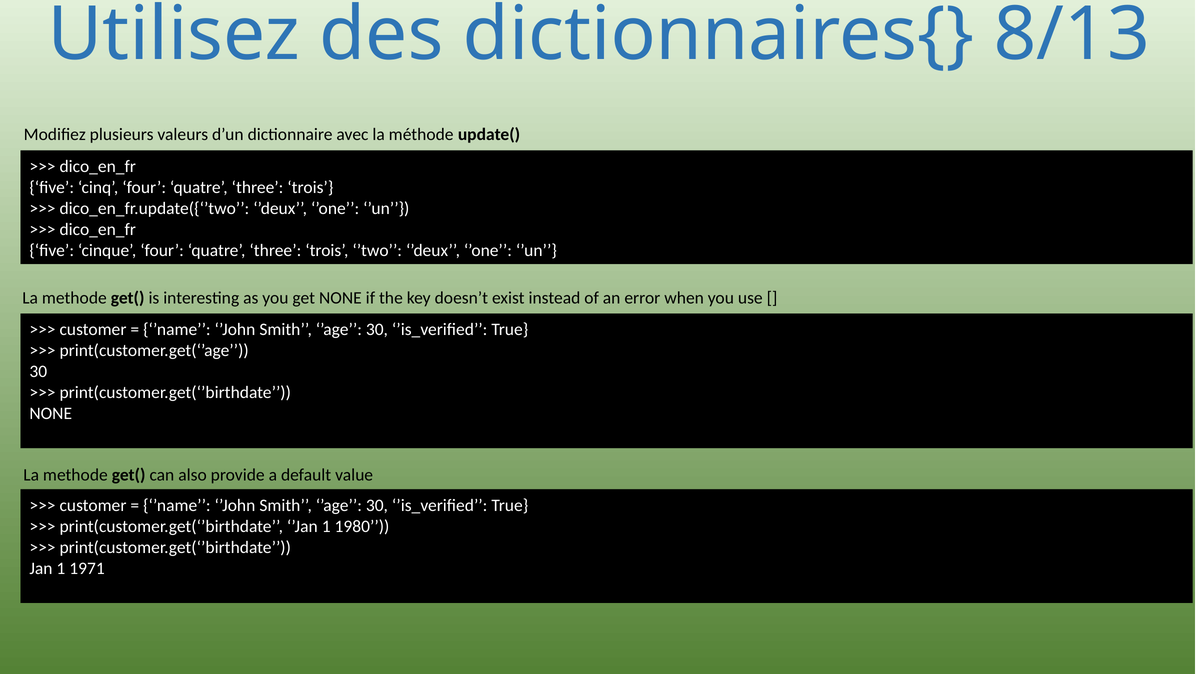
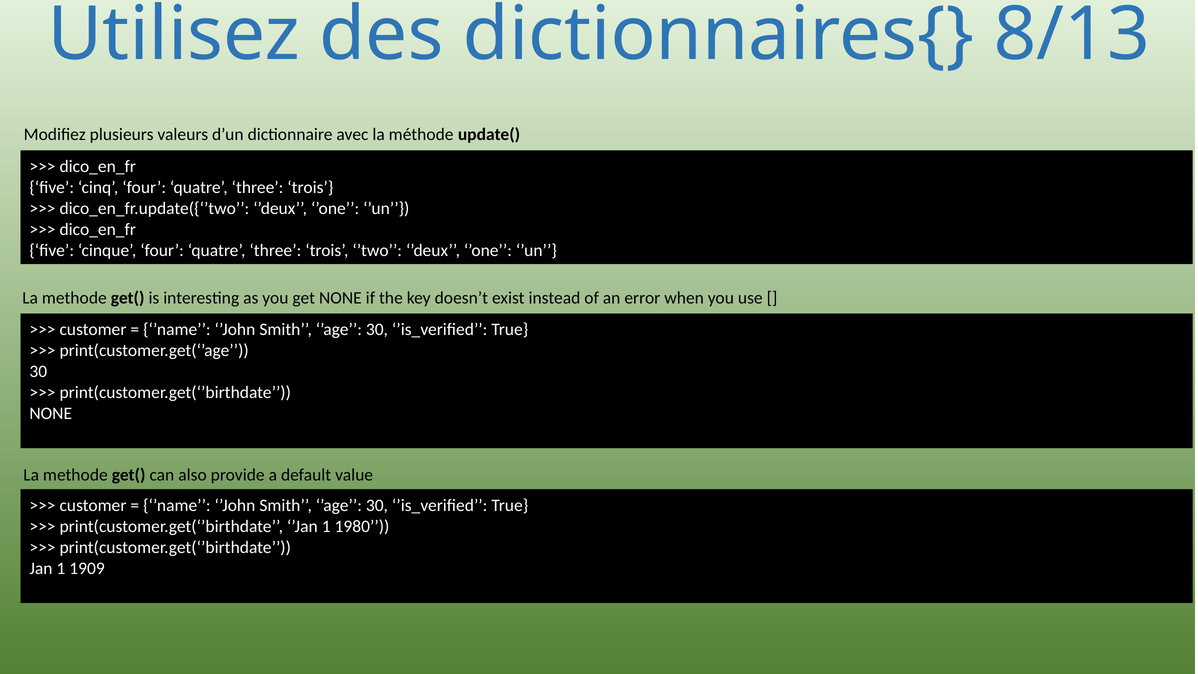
1971: 1971 -> 1909
